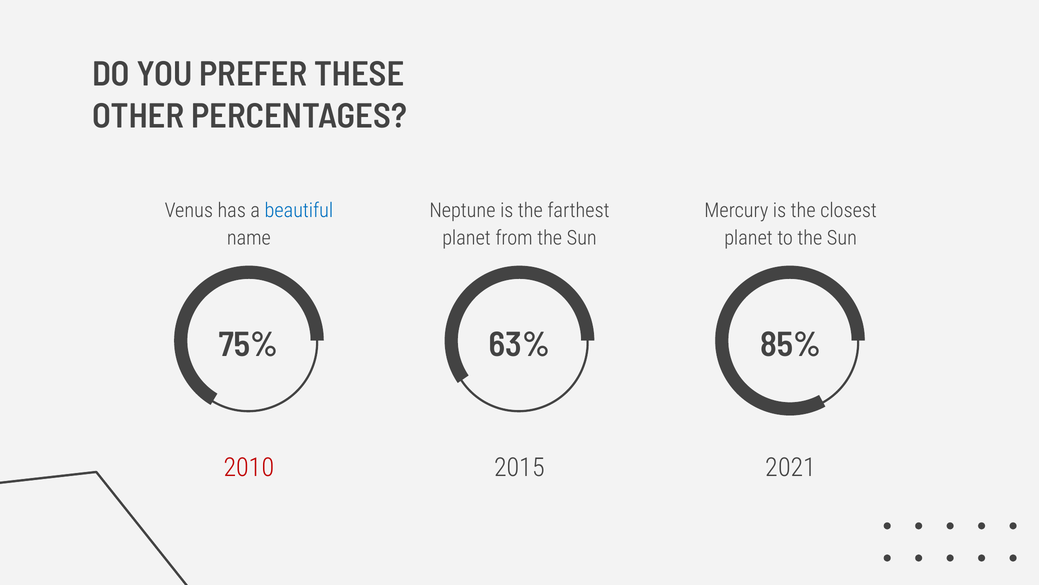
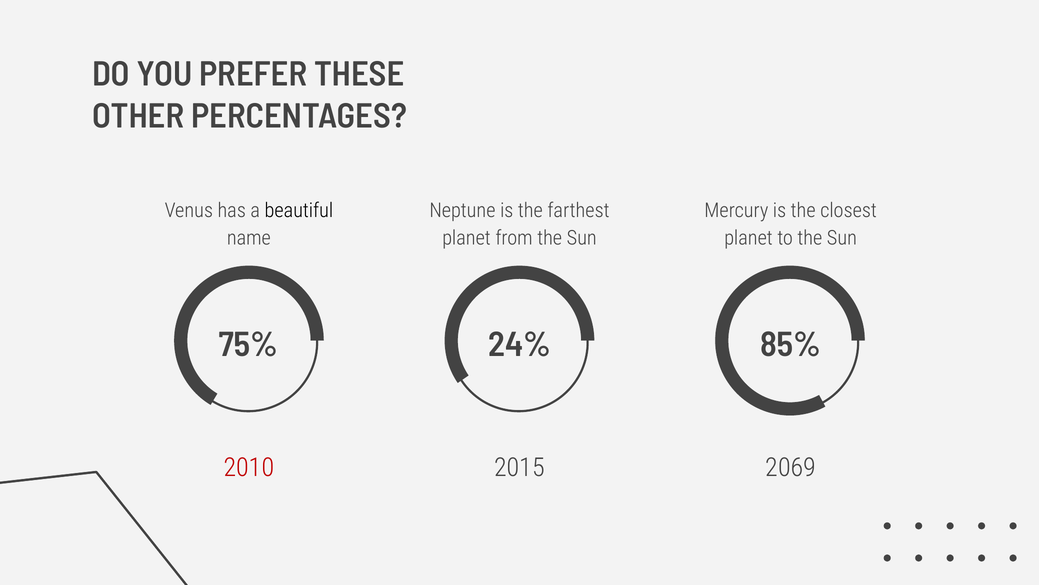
beautiful colour: blue -> black
63%: 63% -> 24%
2021: 2021 -> 2069
